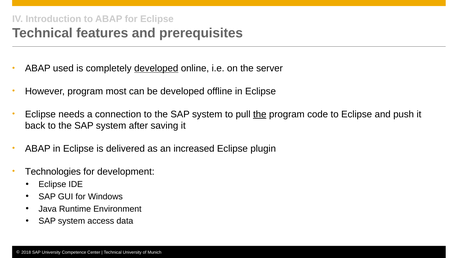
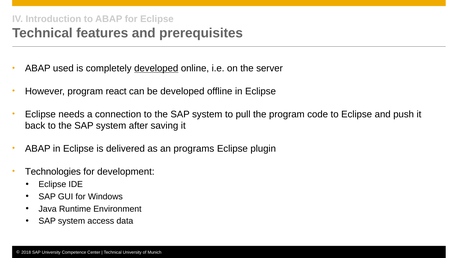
most: most -> react
the at (260, 114) underline: present -> none
increased: increased -> programs
